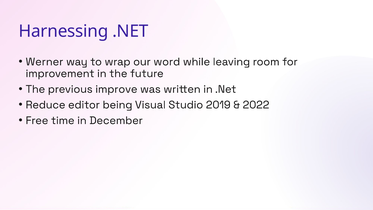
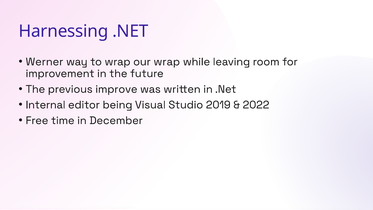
our word: word -> wrap
Reduce: Reduce -> Internal
